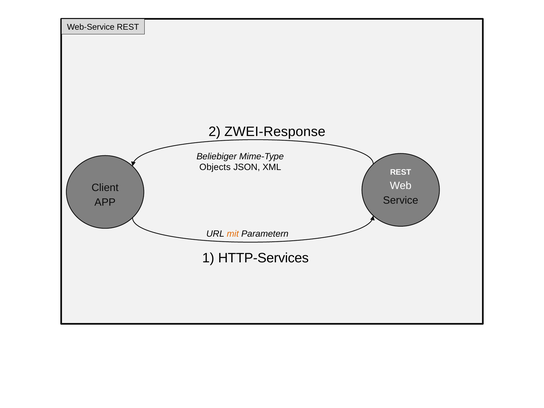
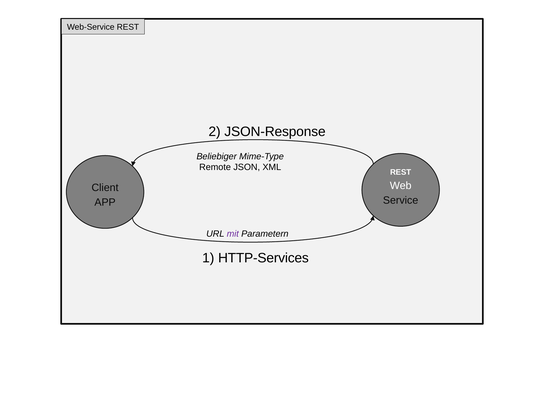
ZWEI-Response: ZWEI-Response -> JSON-Response
Objects: Objects -> Remote
mit colour: orange -> purple
